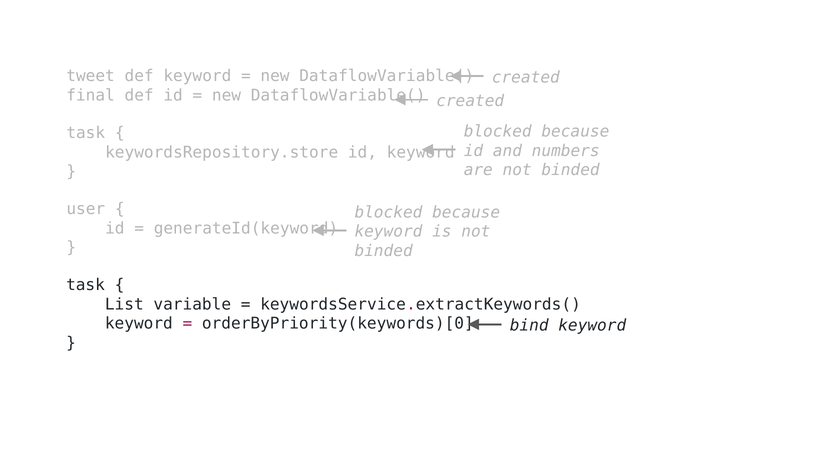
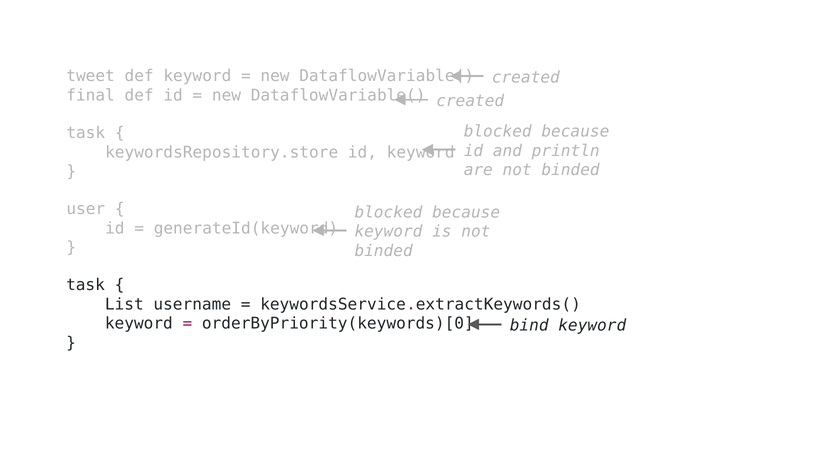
numbers: numbers -> println
variable: variable -> username
